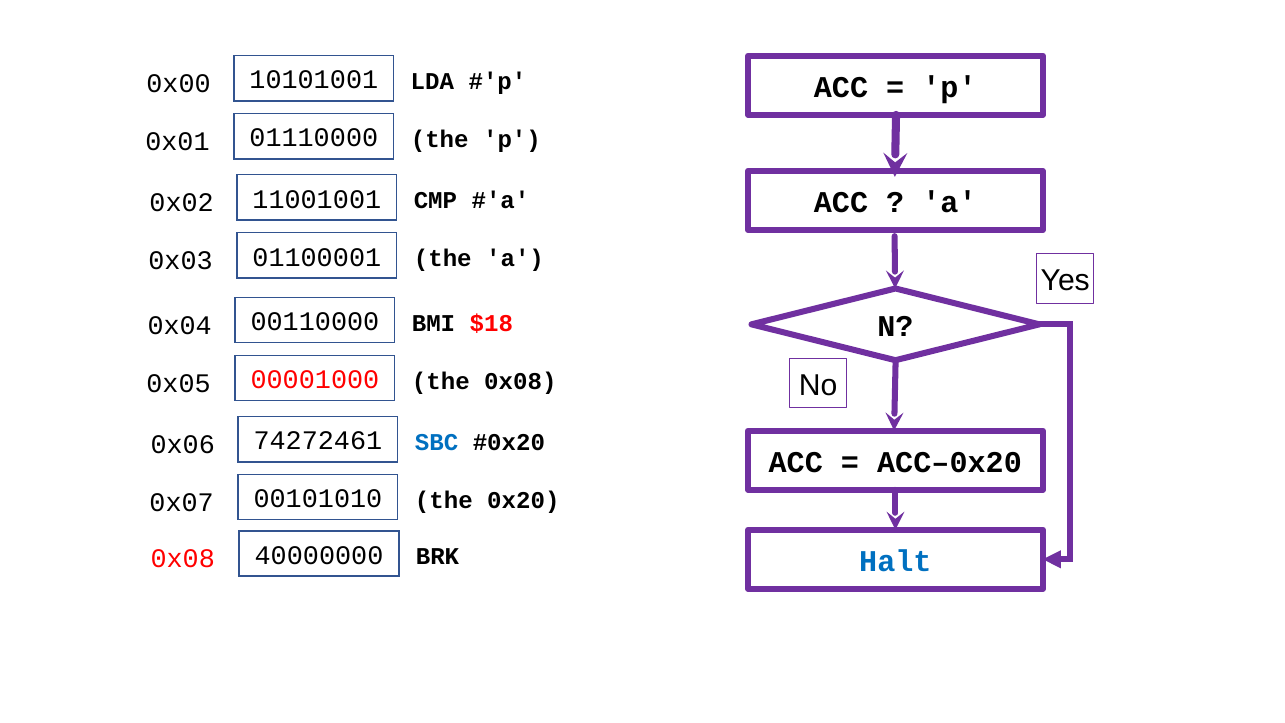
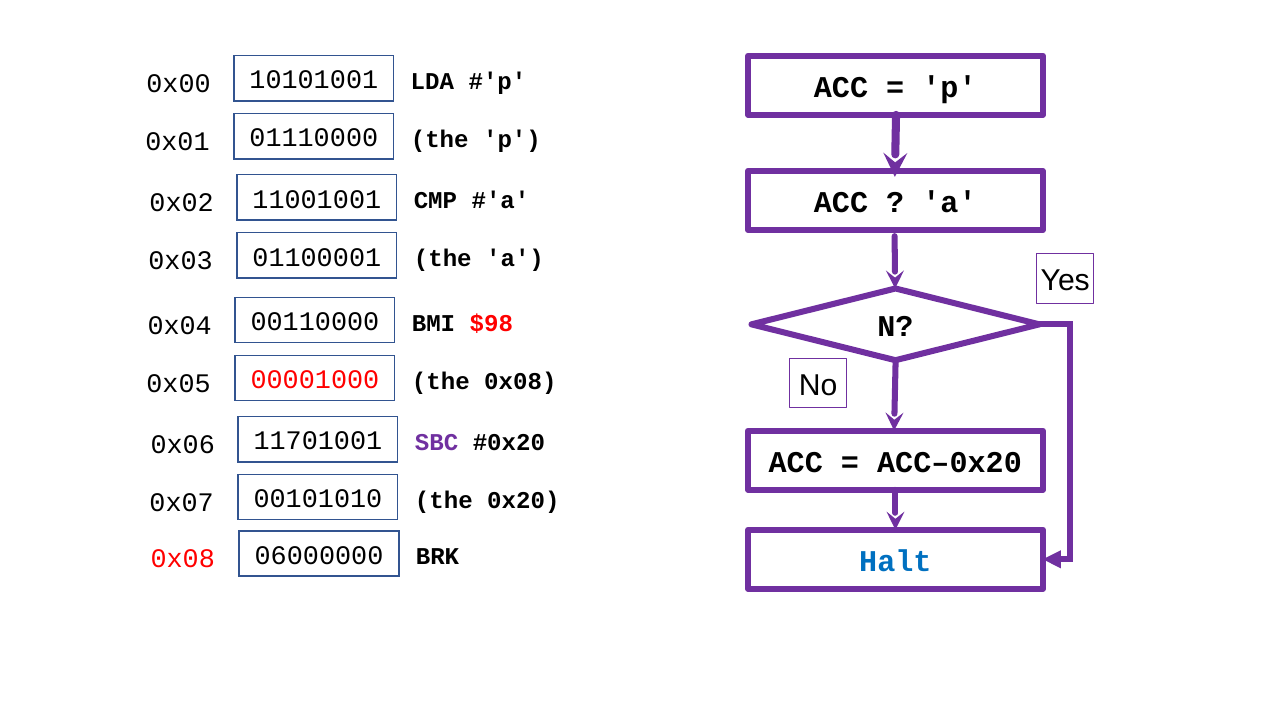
$18: $18 -> $98
74272461: 74272461 -> 11701001
SBC colour: blue -> purple
40000000: 40000000 -> 06000000
